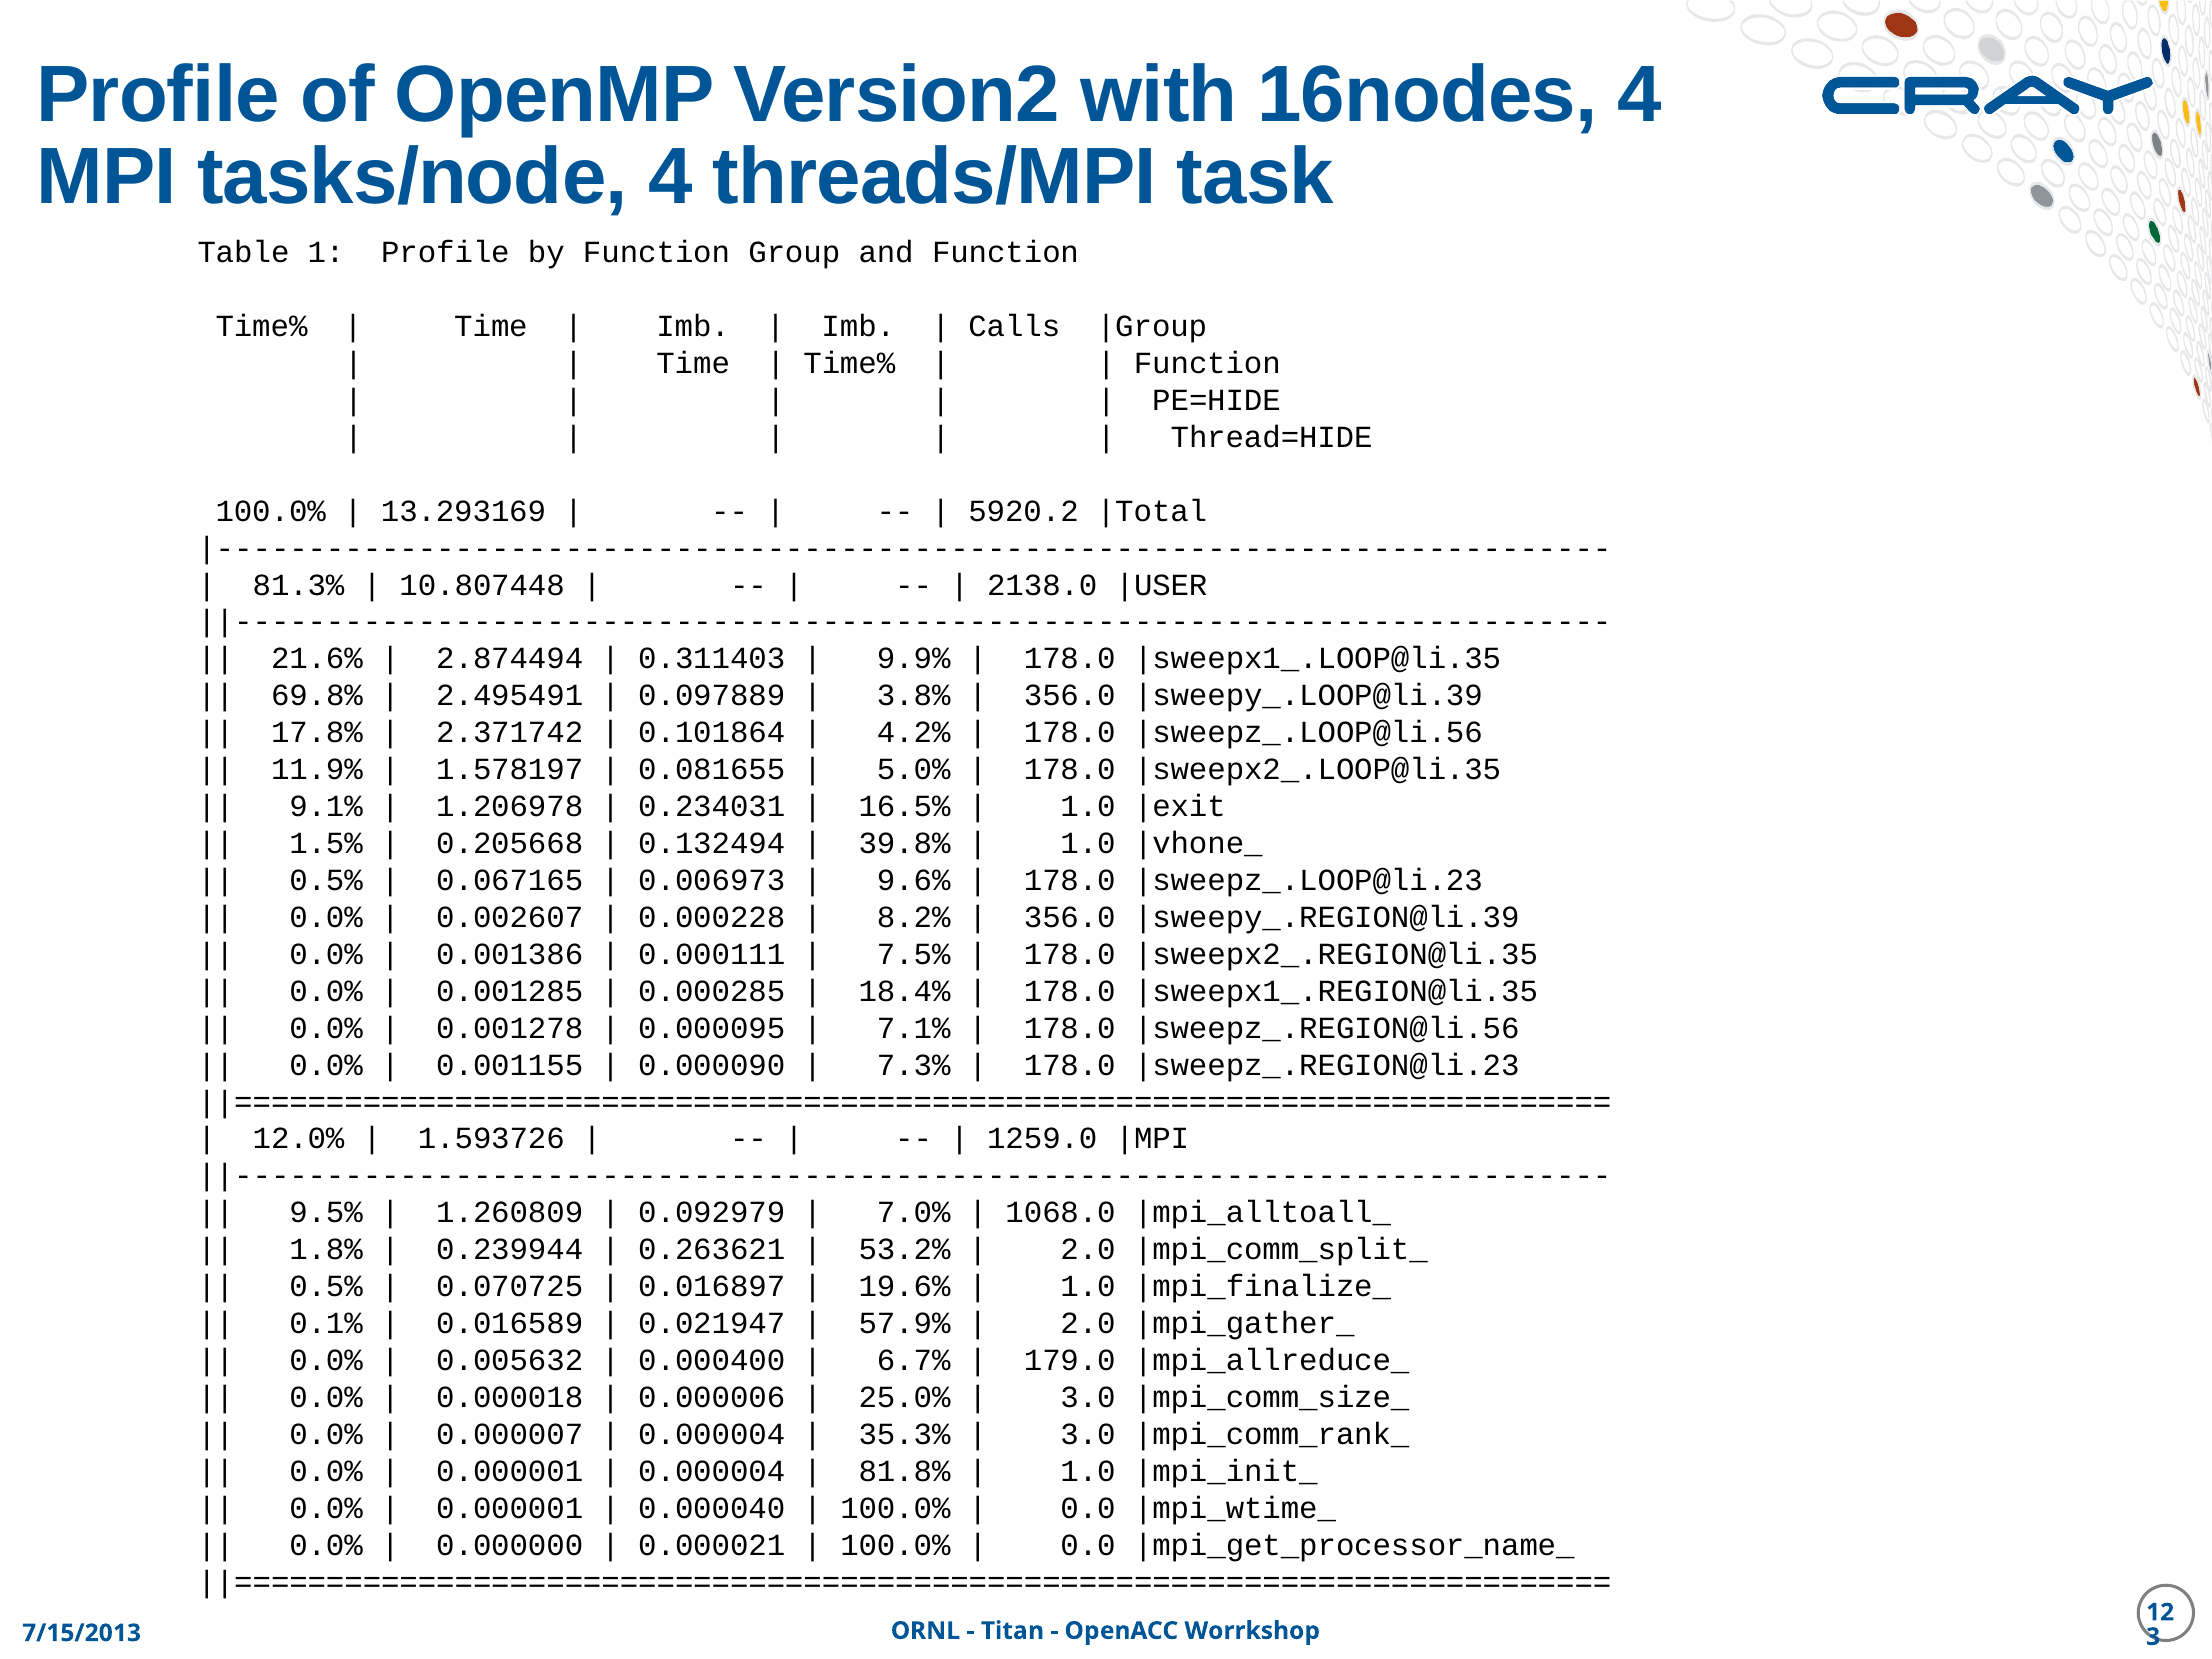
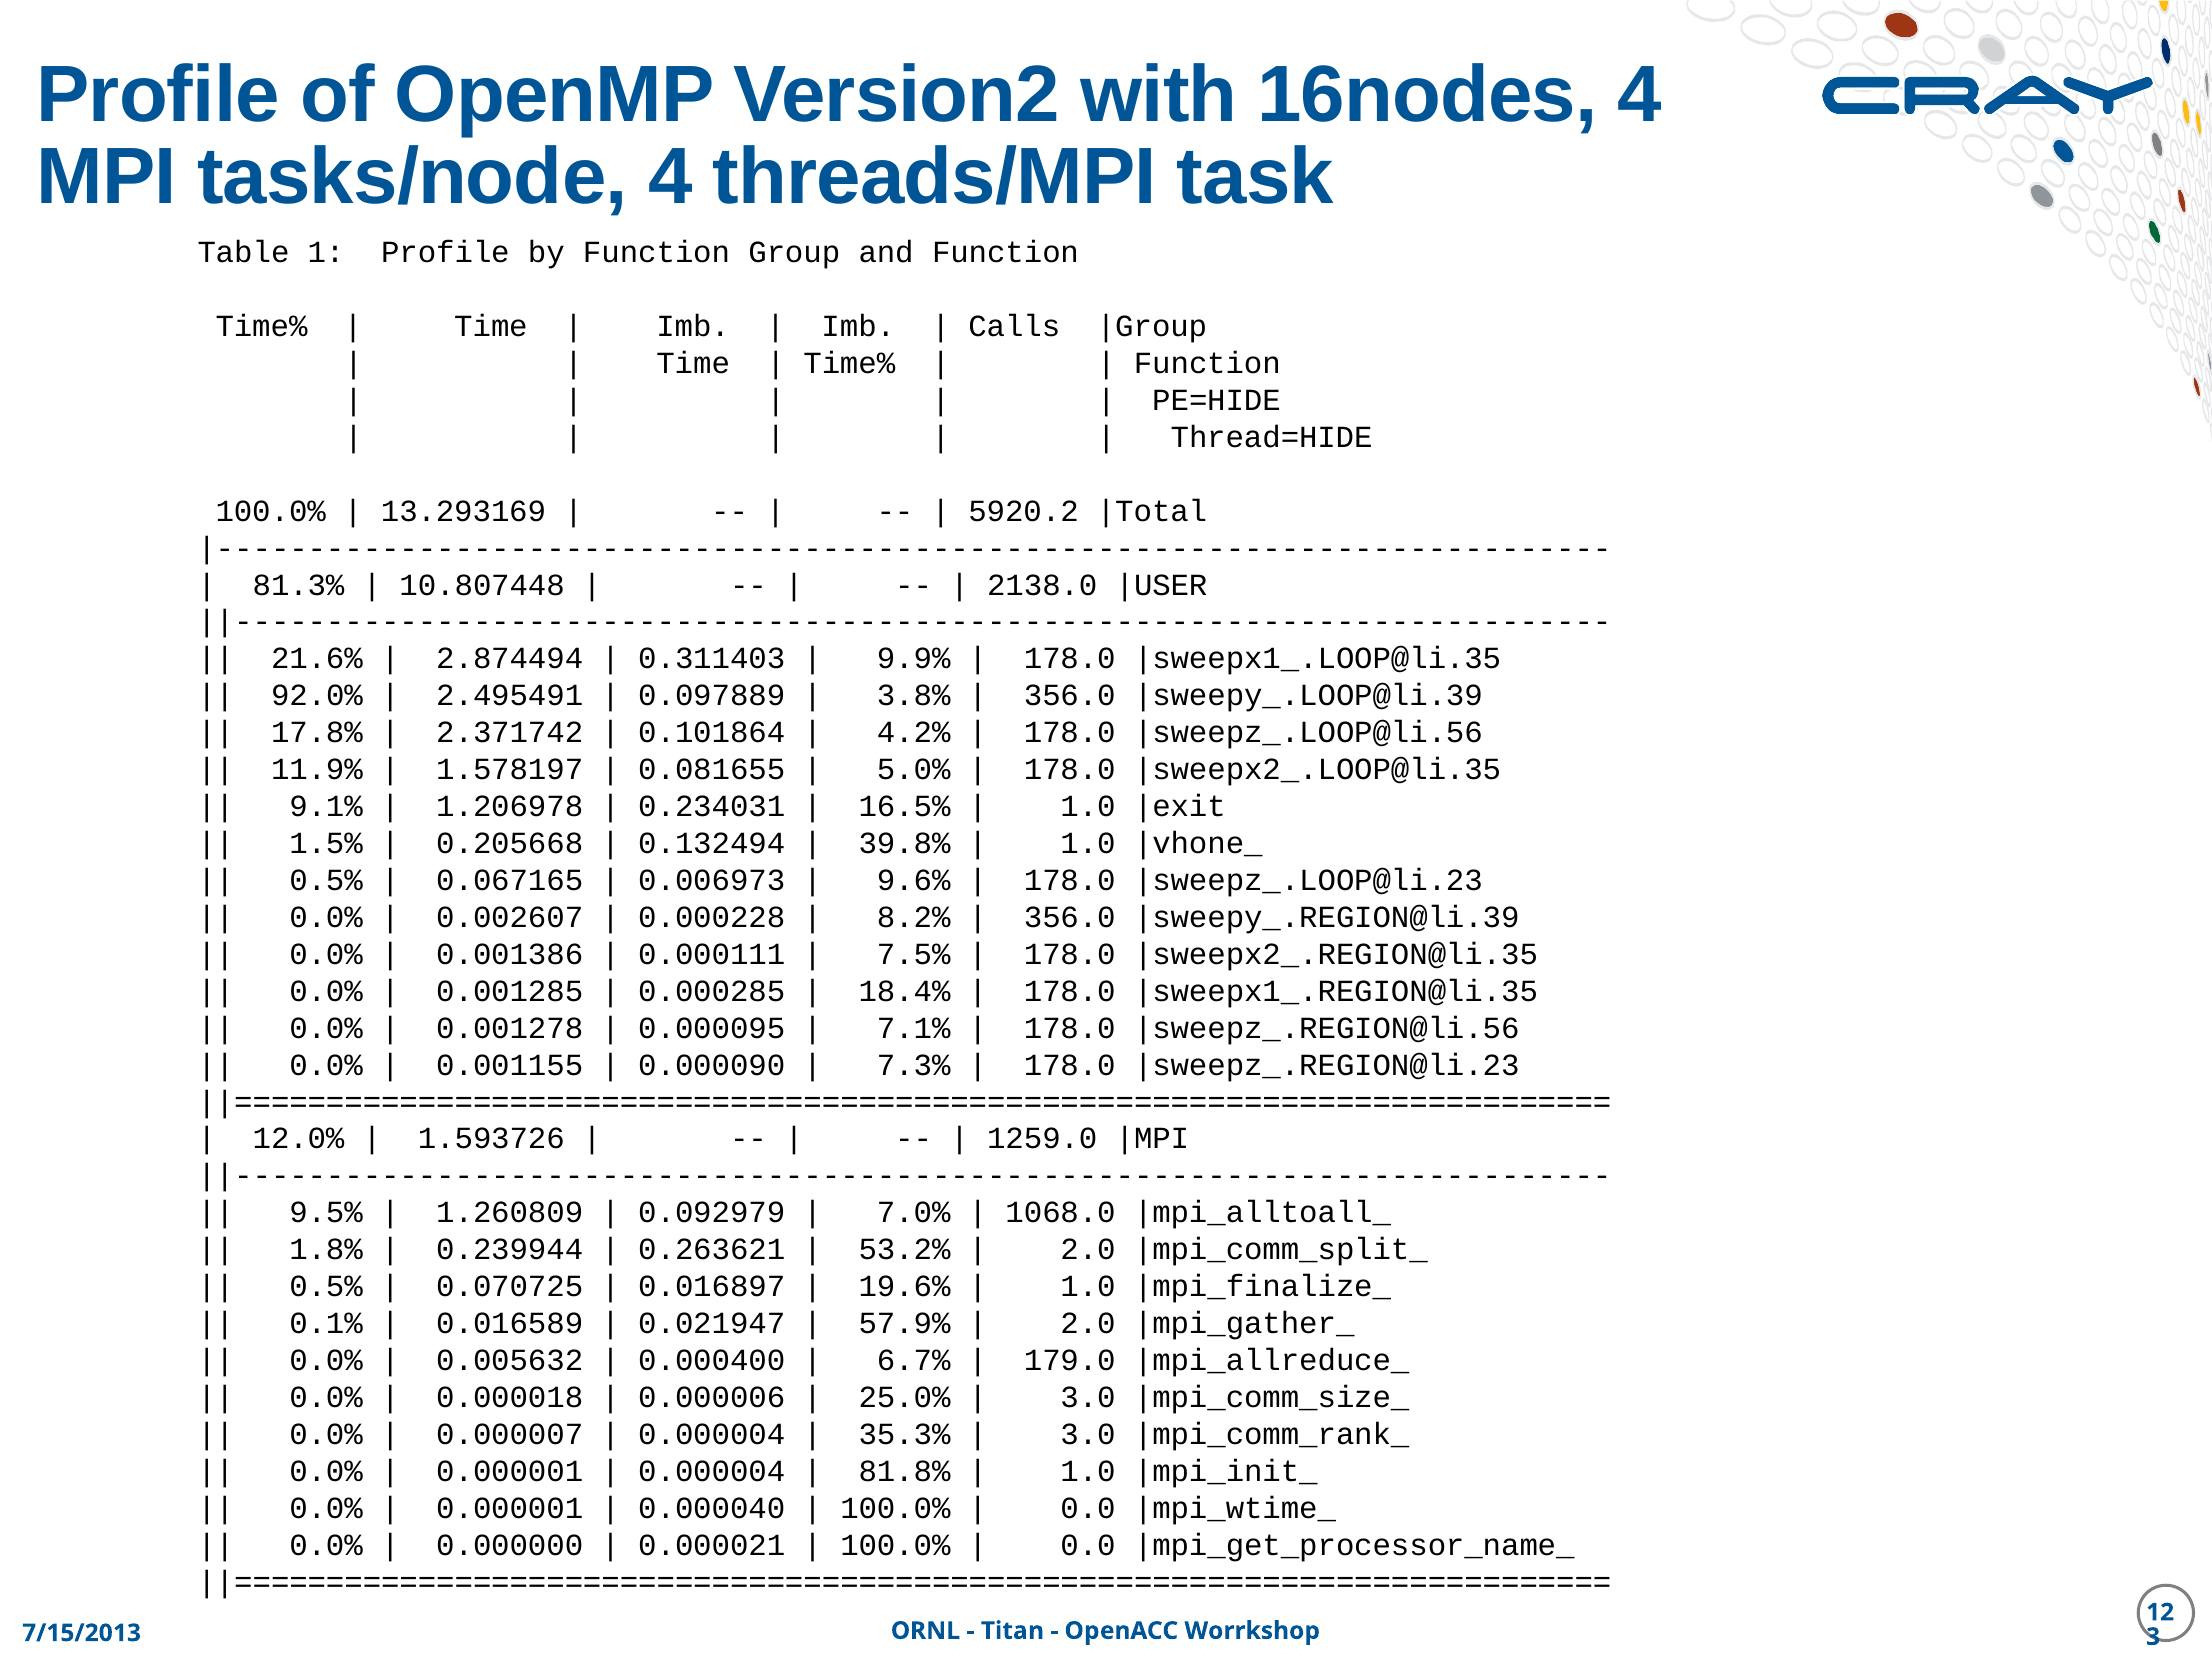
69.8%: 69.8% -> 92.0%
